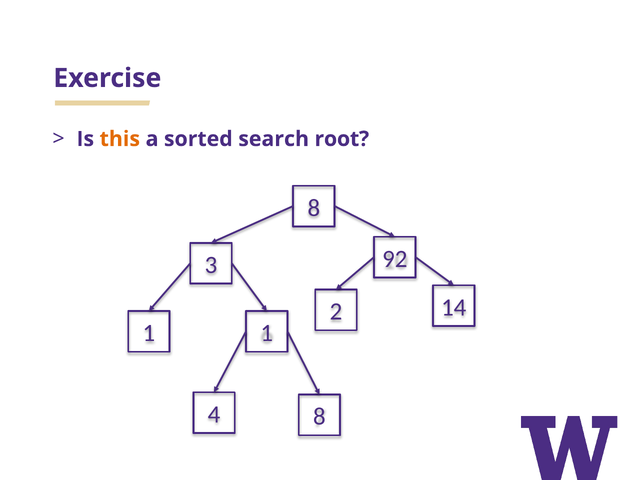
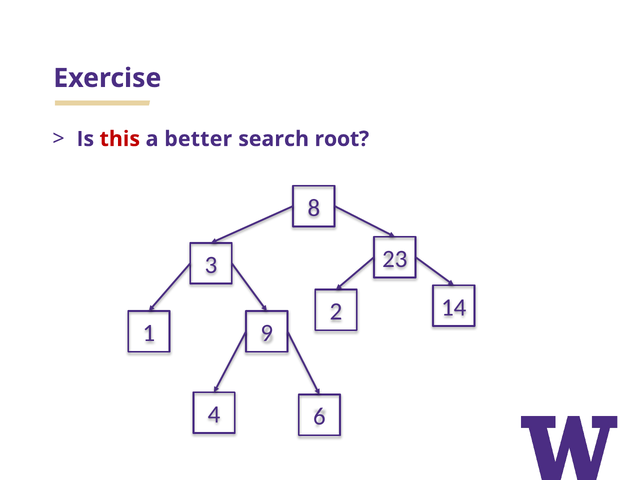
this colour: orange -> red
sorted: sorted -> better
92: 92 -> 23
1 1: 1 -> 9
4 8: 8 -> 6
